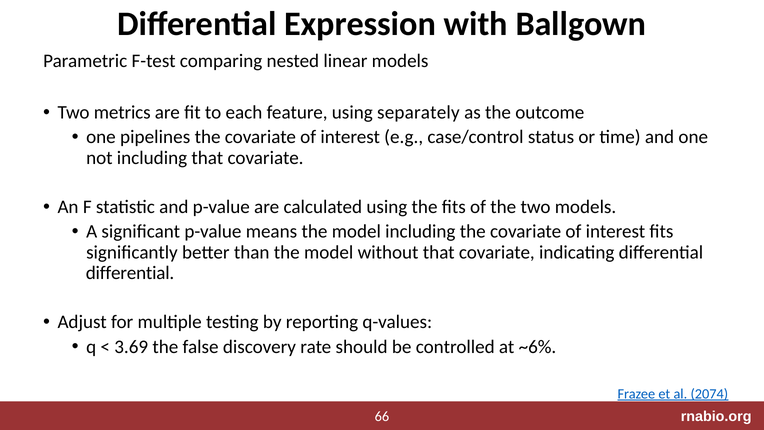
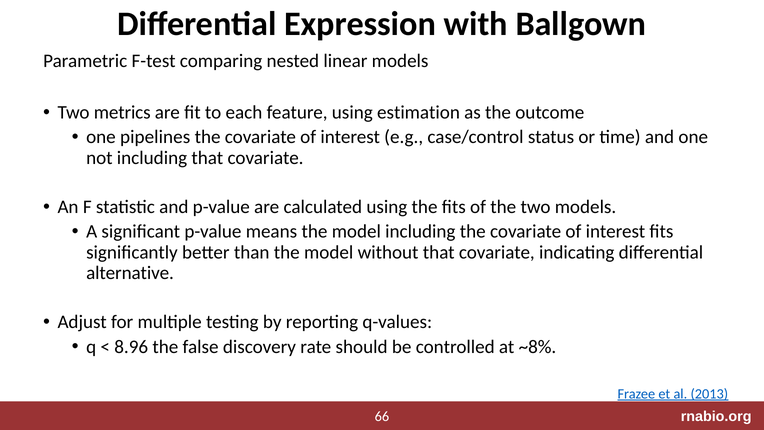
separately: separately -> estimation
differential at (130, 273): differential -> alternative
3.69: 3.69 -> 8.96
~6%: ~6% -> ~8%
2074: 2074 -> 2013
